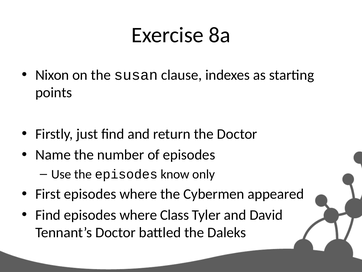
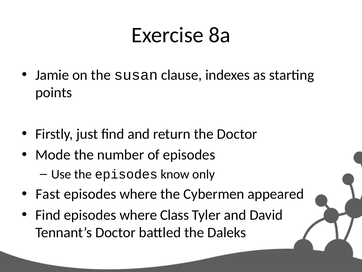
Nixon: Nixon -> Jamie
Name: Name -> Mode
First: First -> Fast
